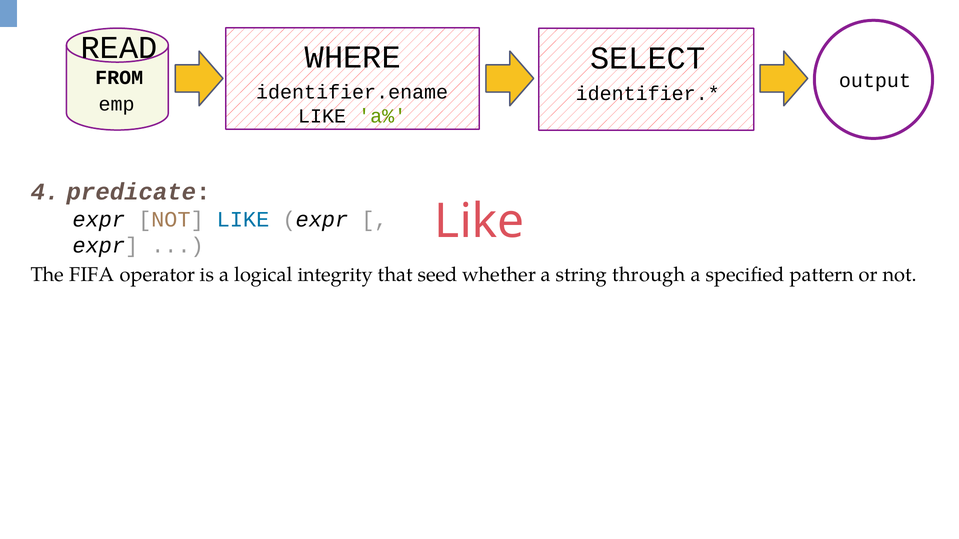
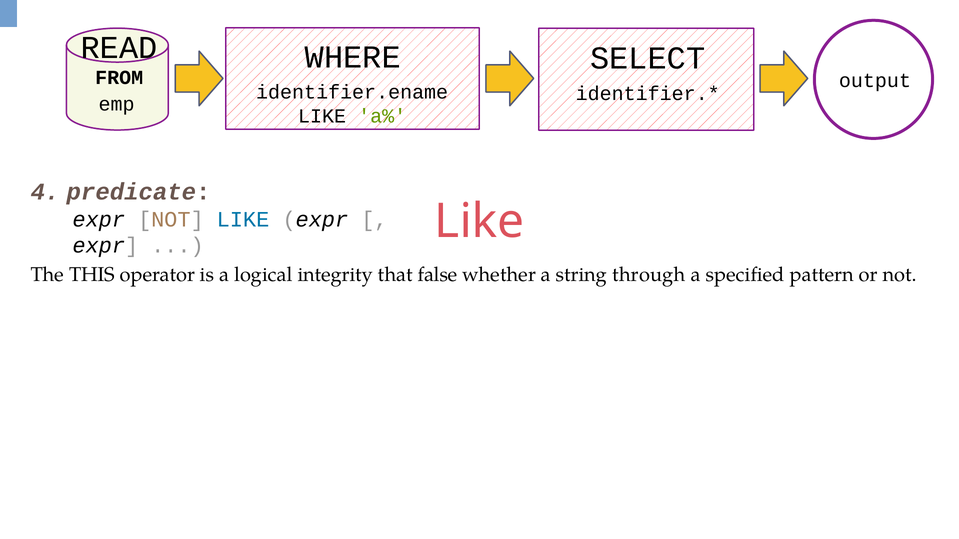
FIFA: FIFA -> THIS
seed: seed -> false
